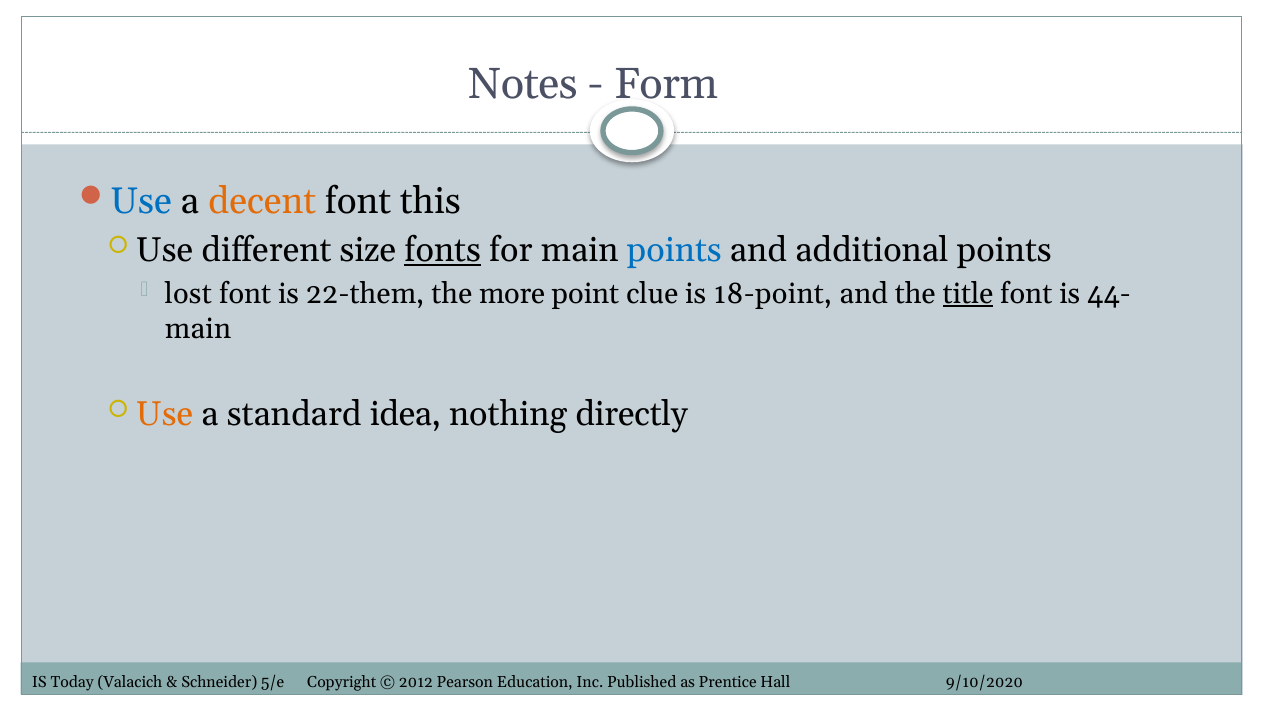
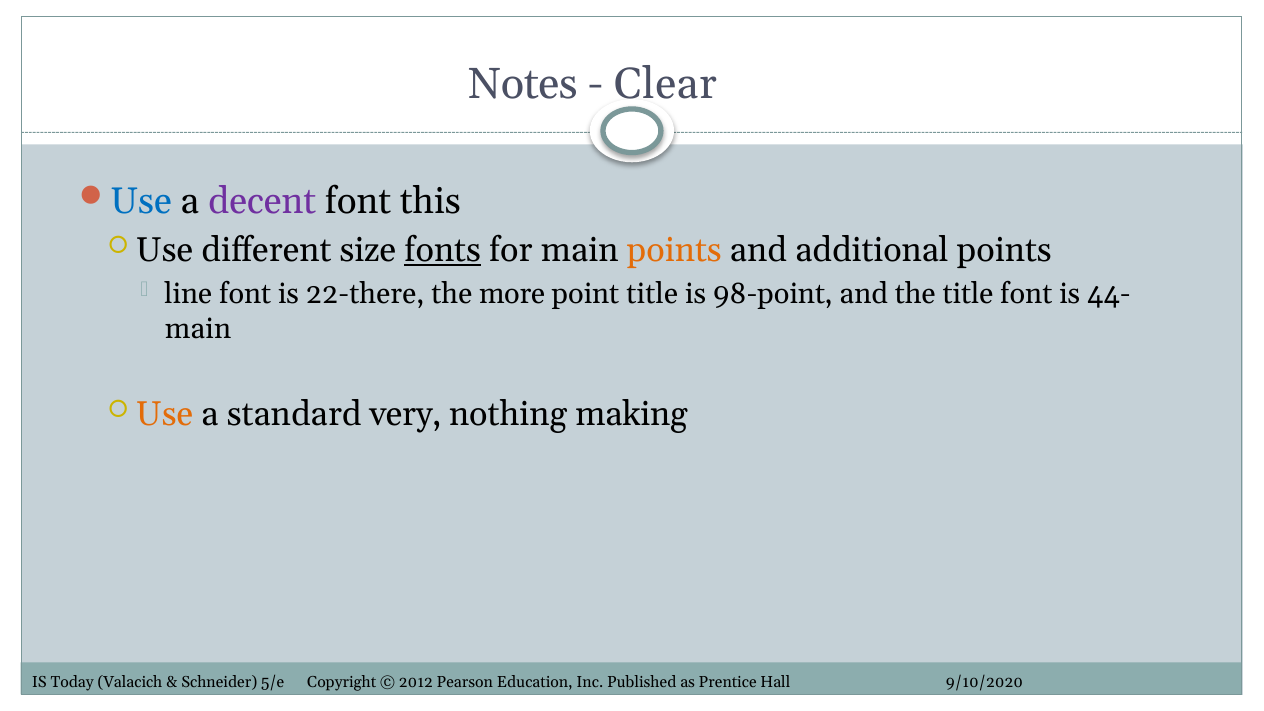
Form: Form -> Clear
decent colour: orange -> purple
points at (674, 251) colour: blue -> orange
lost: lost -> line
22-them: 22-them -> 22-there
point clue: clue -> title
18-point: 18-point -> 98-point
title at (968, 294) underline: present -> none
idea: idea -> very
directly: directly -> making
